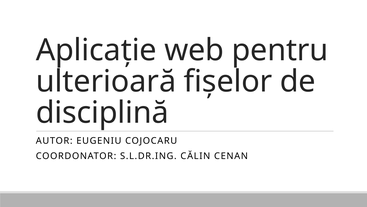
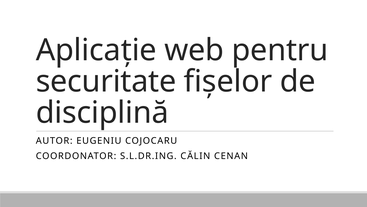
ulterioară: ulterioară -> securitate
